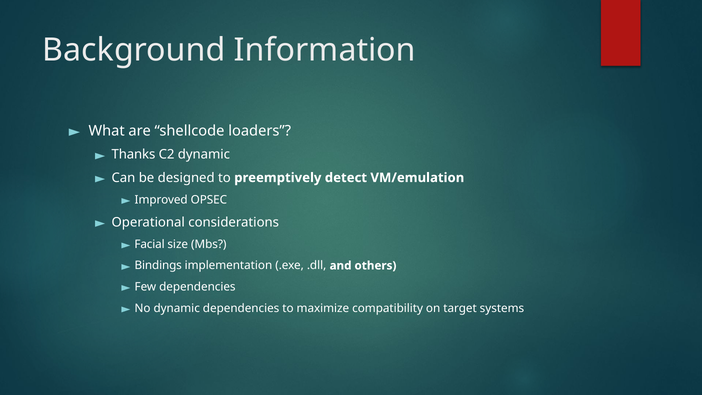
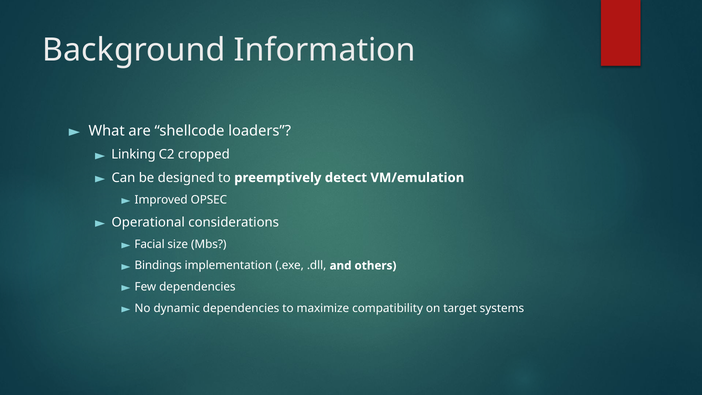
Thanks: Thanks -> Linking
C2 dynamic: dynamic -> cropped
